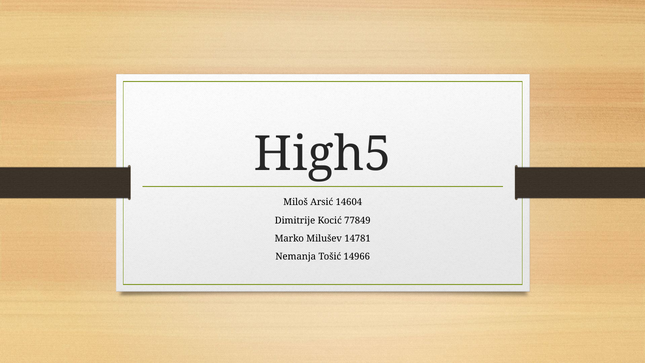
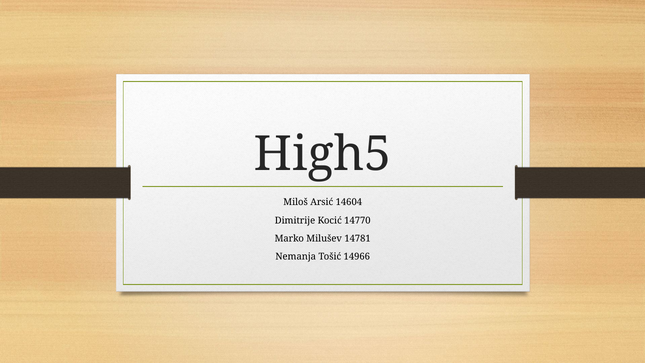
77849: 77849 -> 14770
